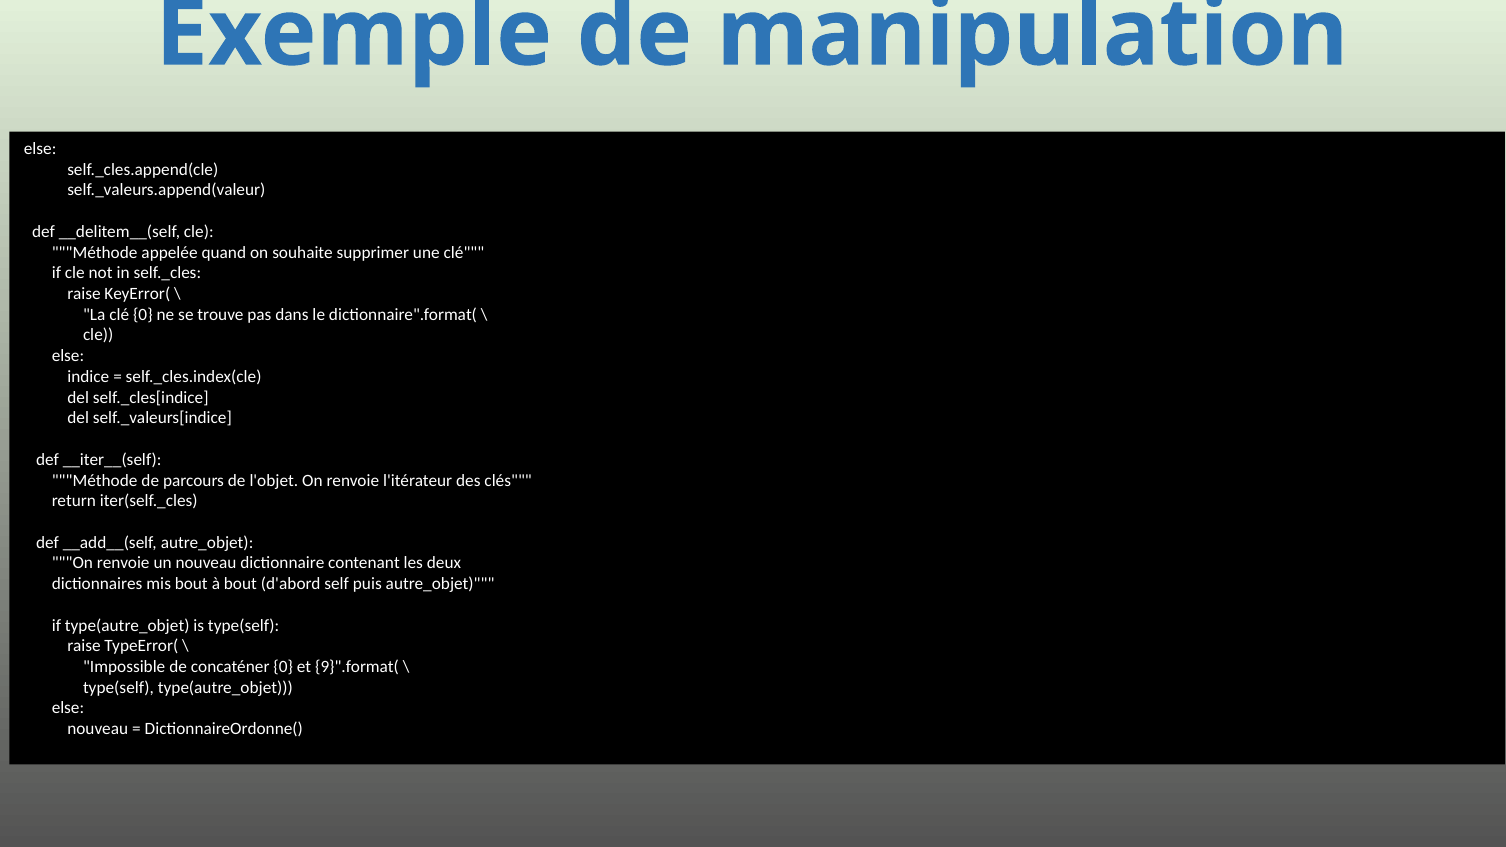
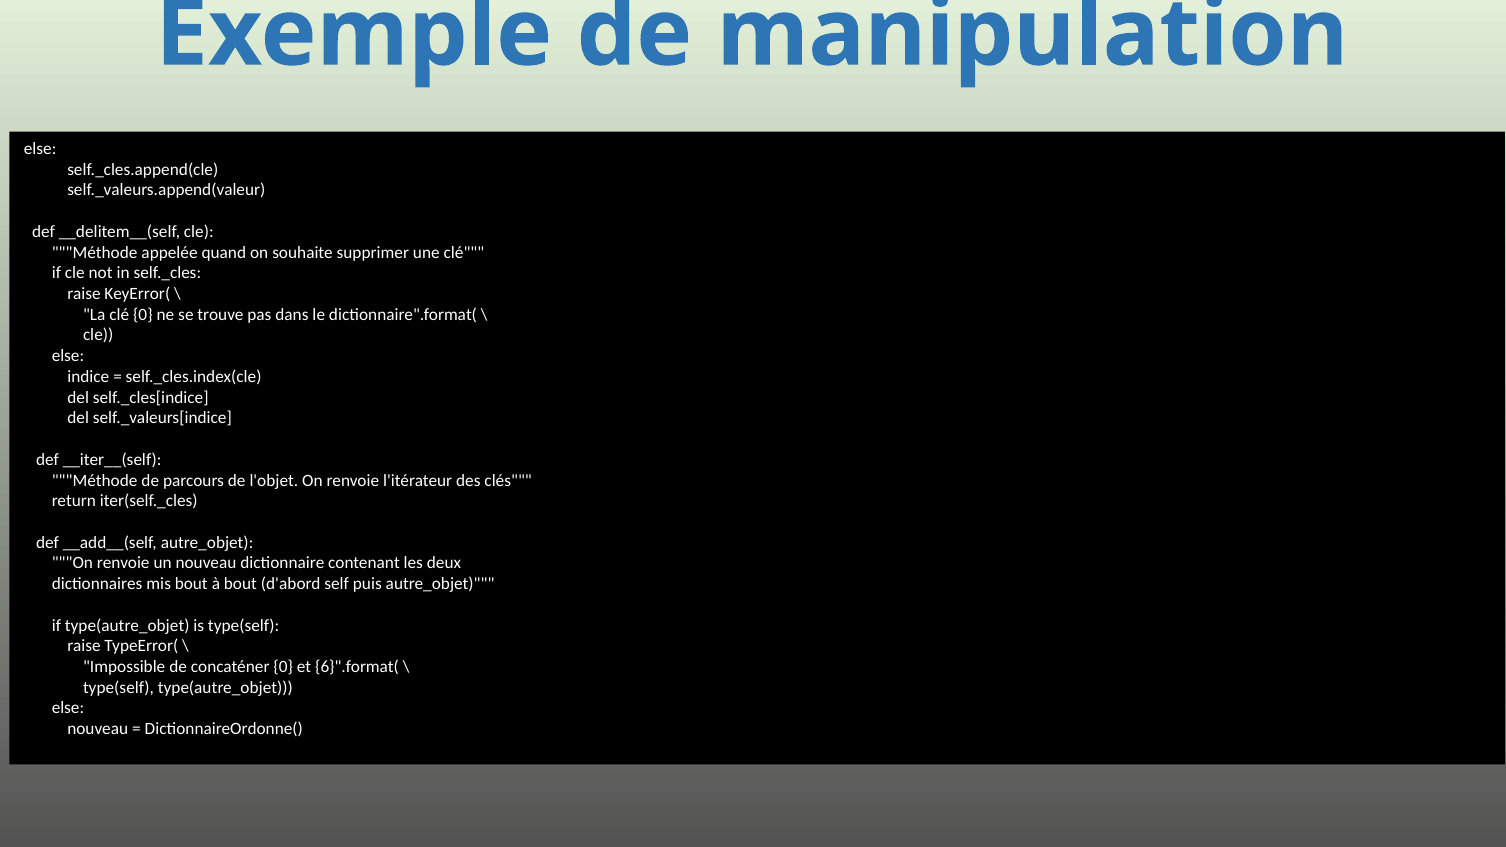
9}".format(: 9}".format( -> 6}".format(
